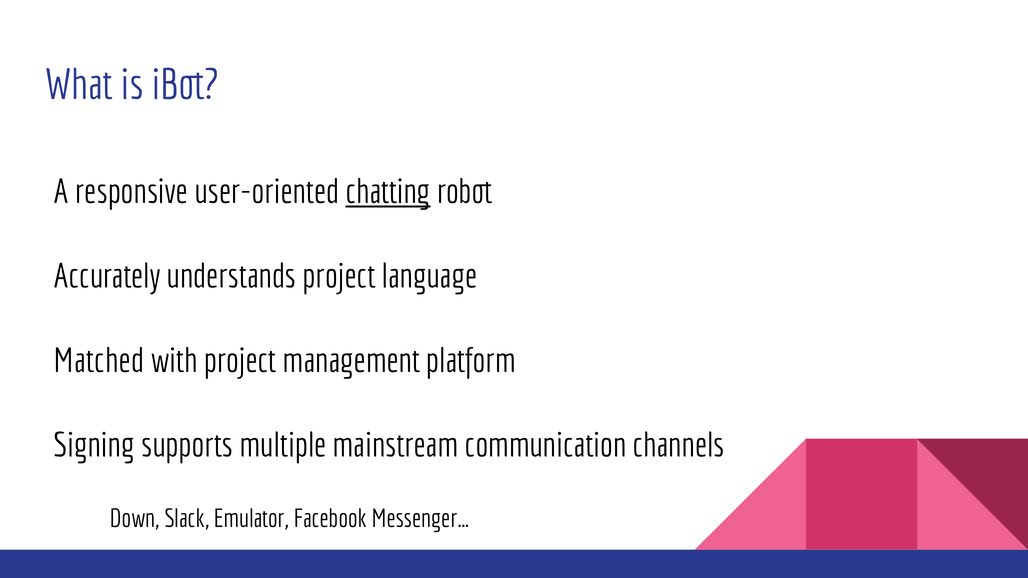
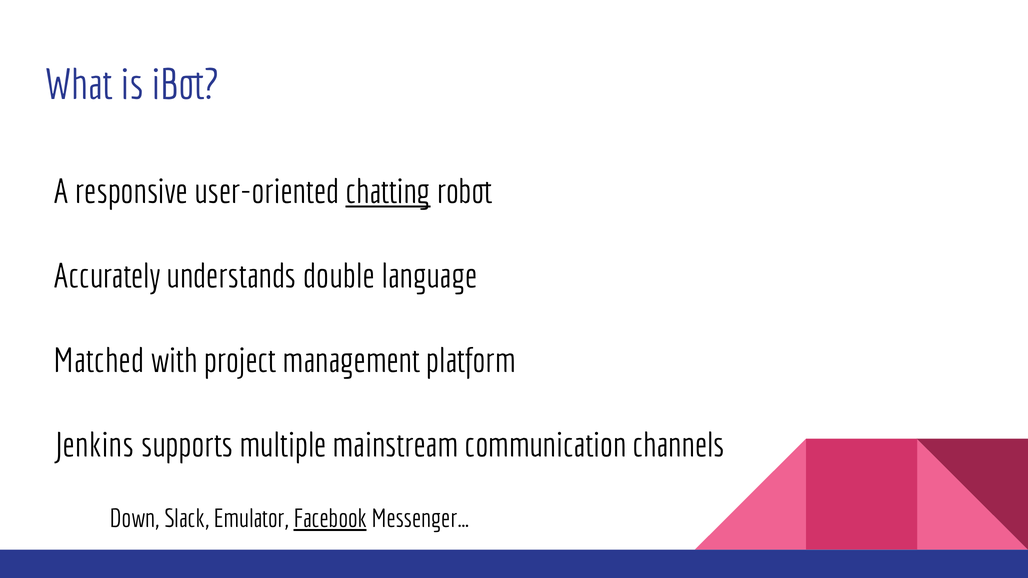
understands project: project -> double
Signing: Signing -> Jenkins
Facebook underline: none -> present
